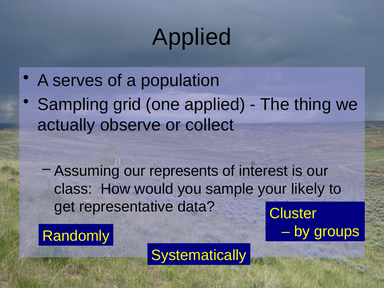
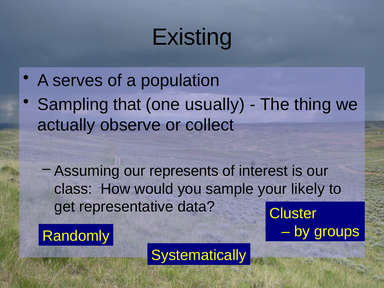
Applied at (192, 37): Applied -> Existing
grid: grid -> that
one applied: applied -> usually
